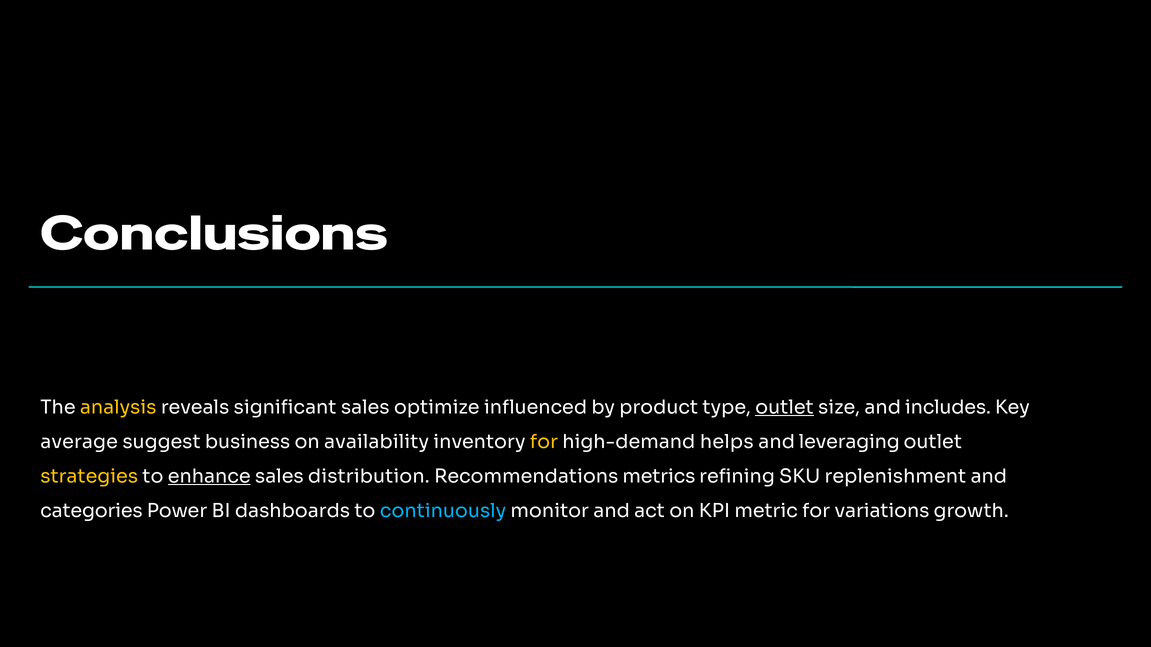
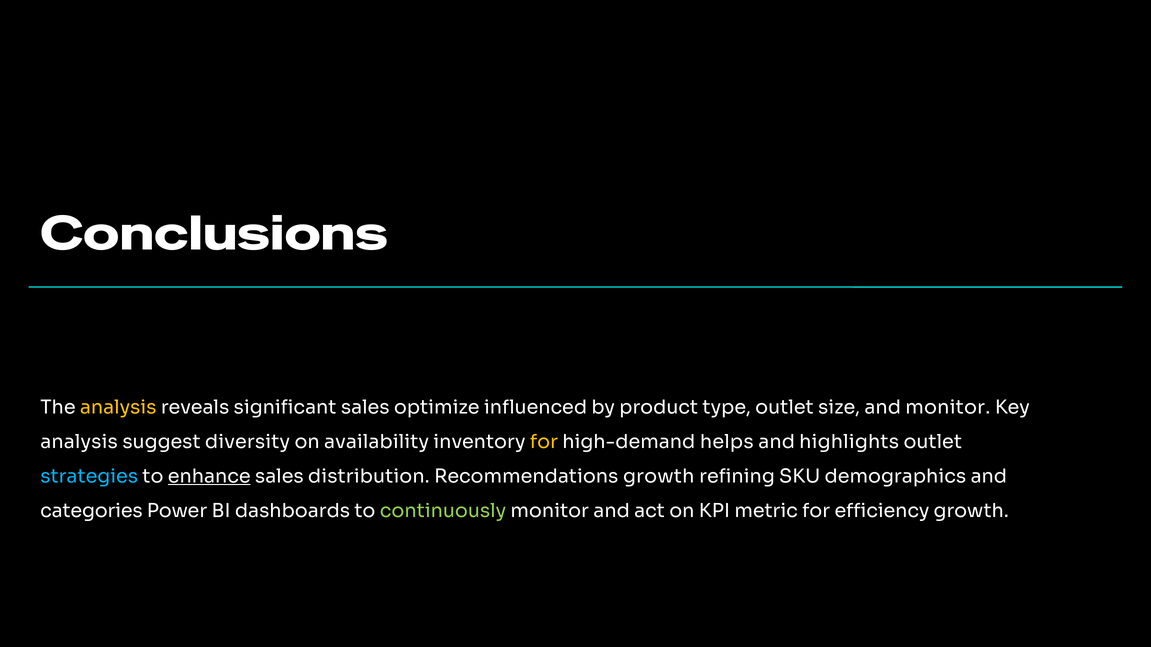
outlet at (785, 408) underline: present -> none
and includes: includes -> monitor
average at (79, 442): average -> analysis
business: business -> diversity
leveraging: leveraging -> highlights
strategies colour: yellow -> light blue
Recommendations metrics: metrics -> growth
replenishment: replenishment -> demographics
continuously colour: light blue -> light green
variations: variations -> efficiency
